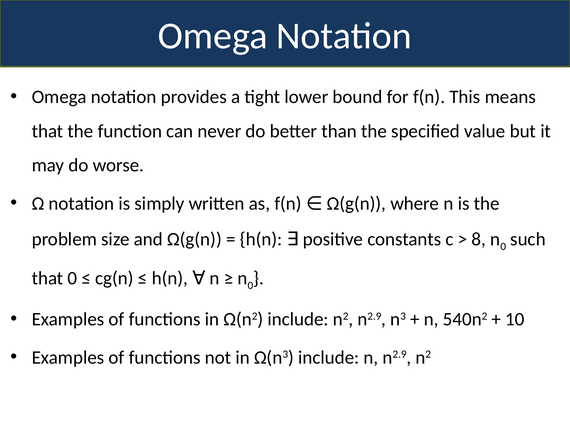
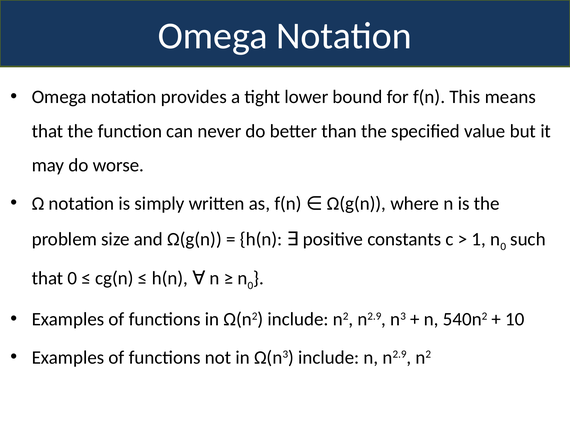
8: 8 -> 1
